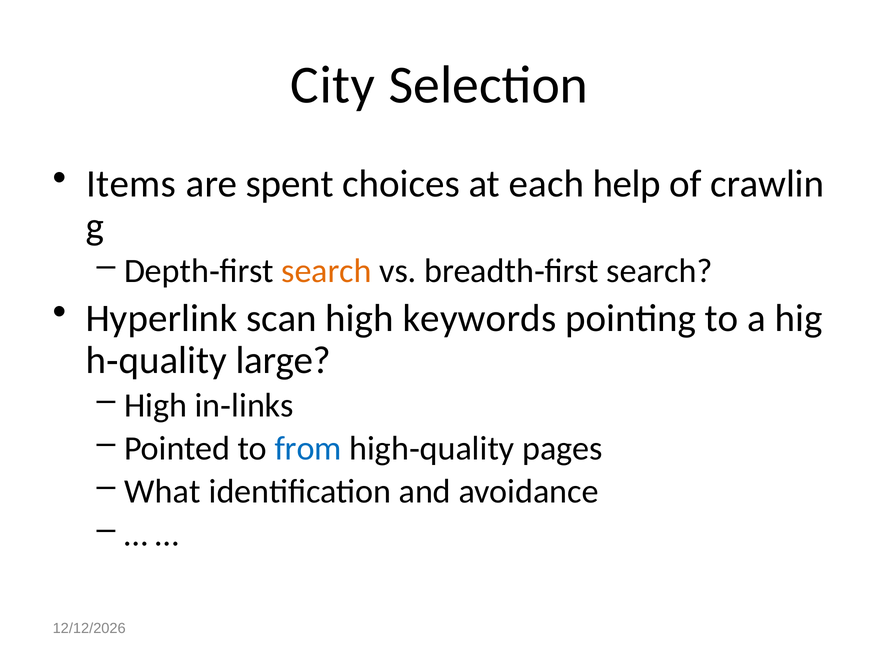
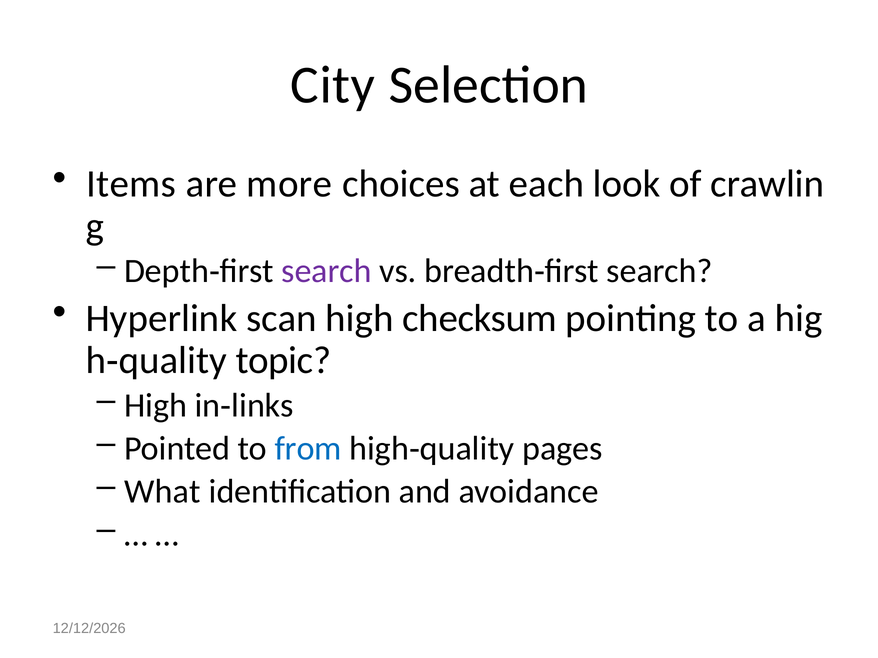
spent: spent -> more
help: help -> look
search at (327, 271) colour: orange -> purple
keywords: keywords -> checksum
large: large -> topic
